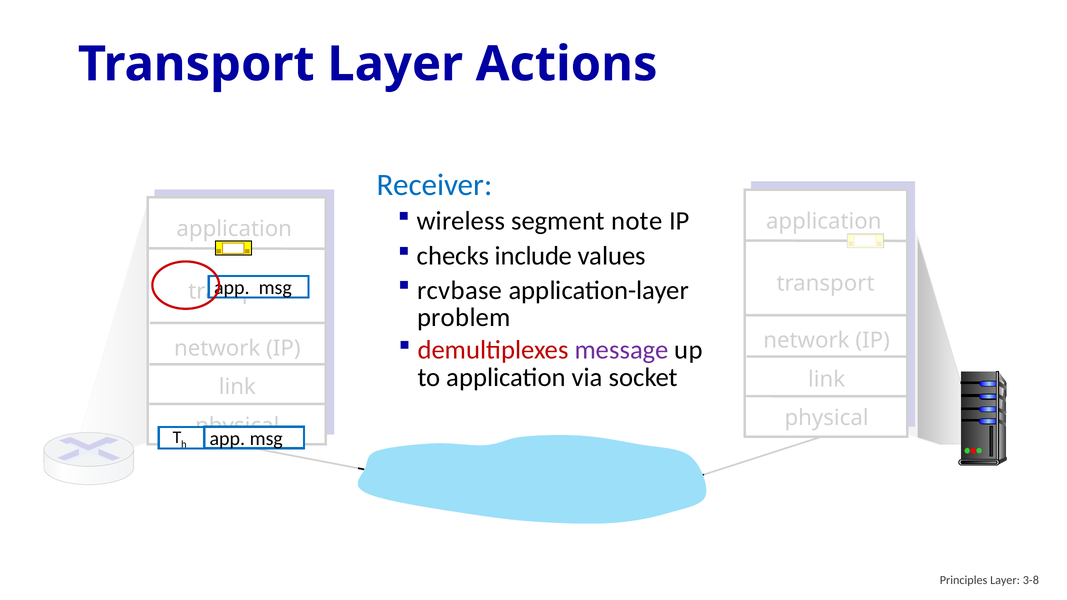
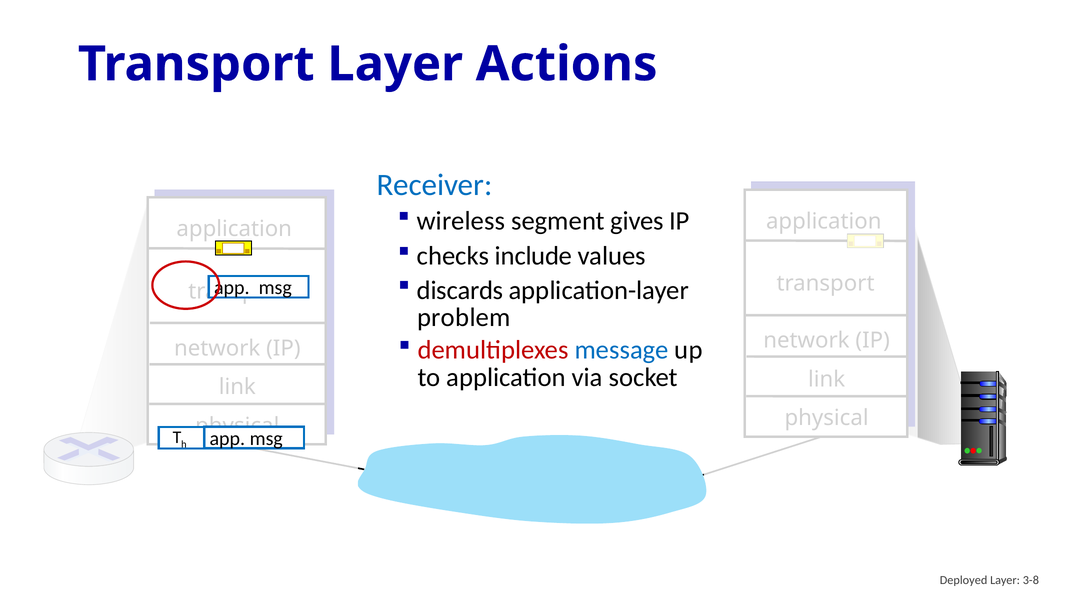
note: note -> gives
rcvbase: rcvbase -> discards
message colour: purple -> blue
Principles: Principles -> Deployed
